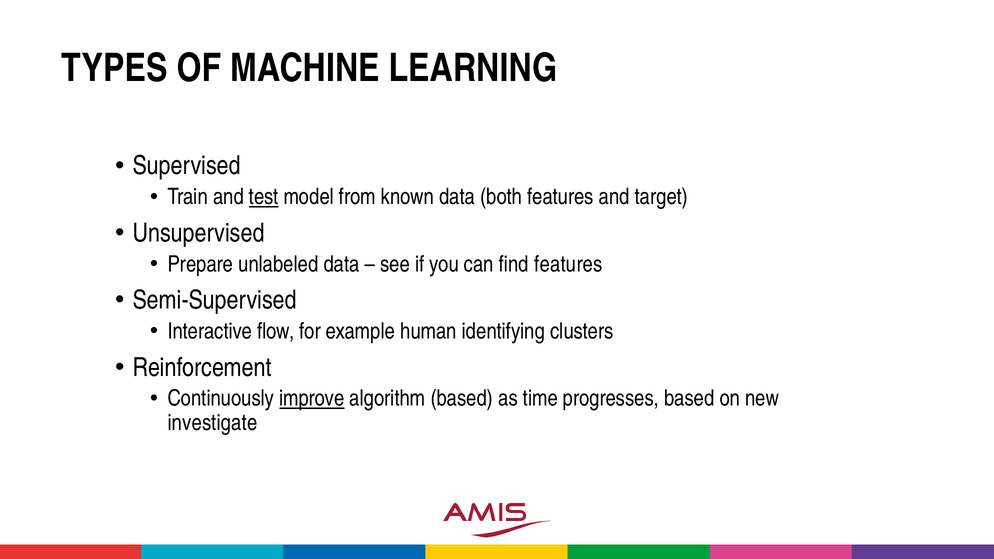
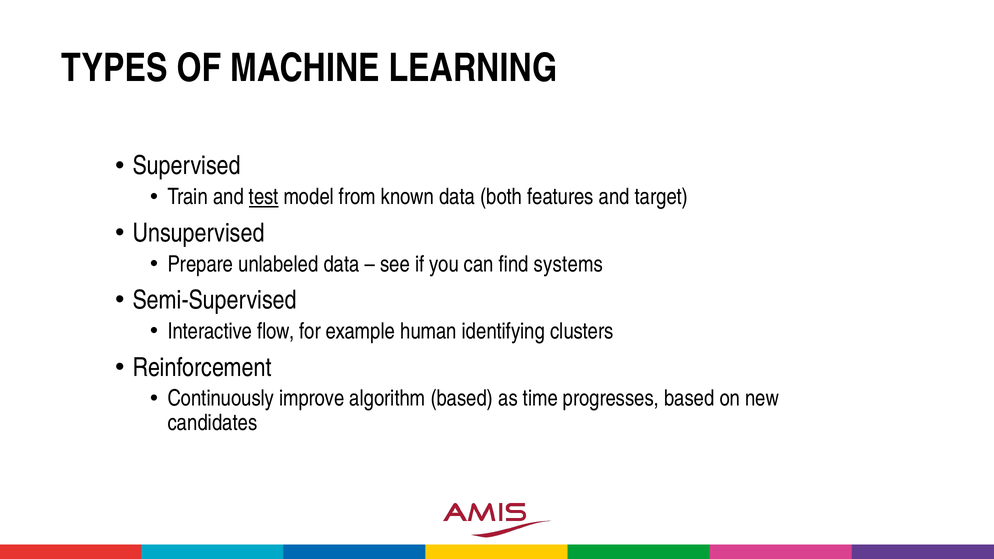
find features: features -> systems
improve underline: present -> none
investigate: investigate -> candidates
